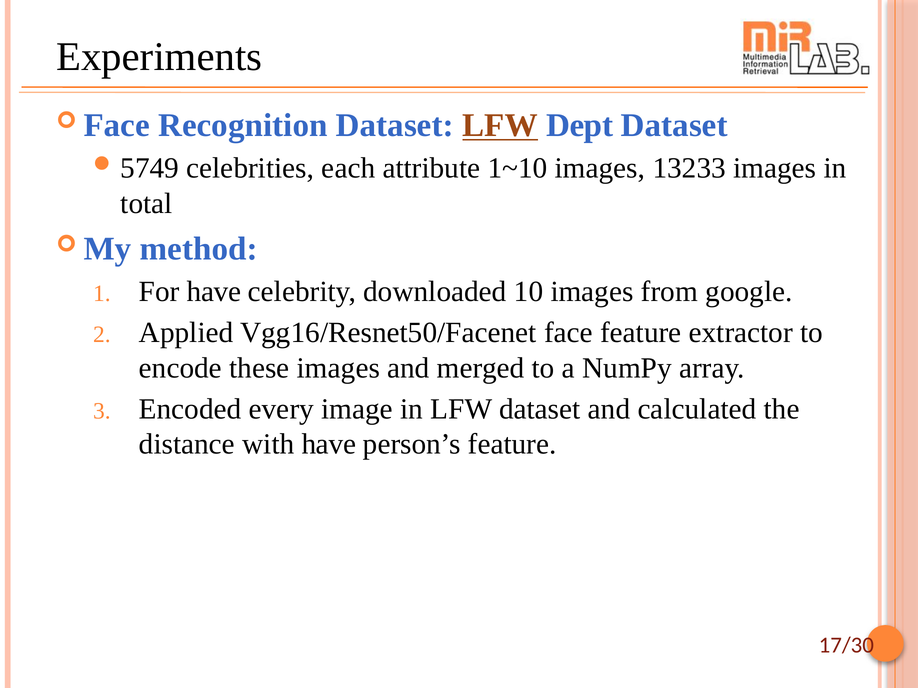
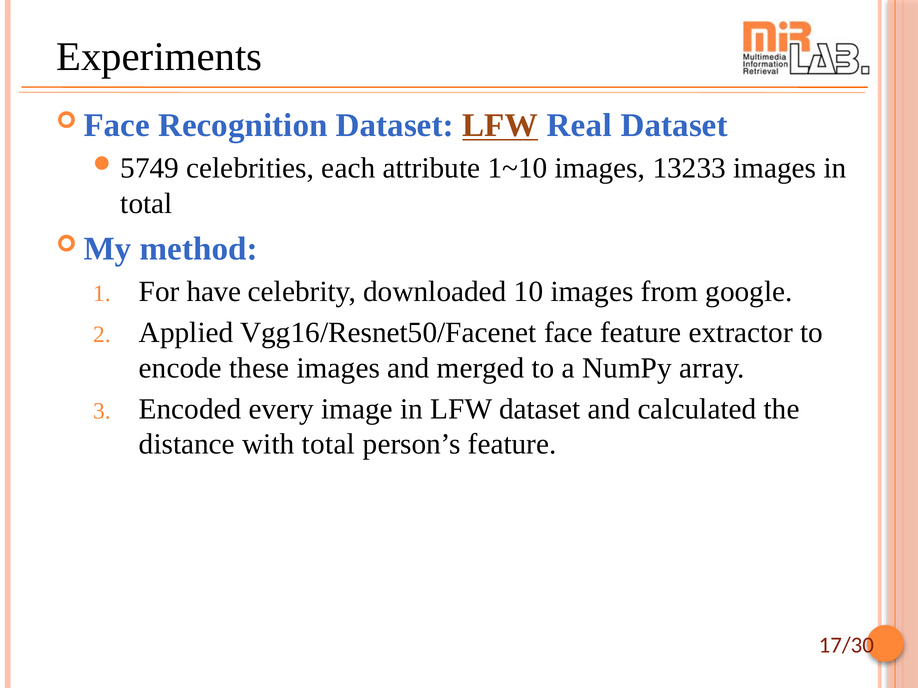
Dept: Dept -> Real
with have: have -> total
